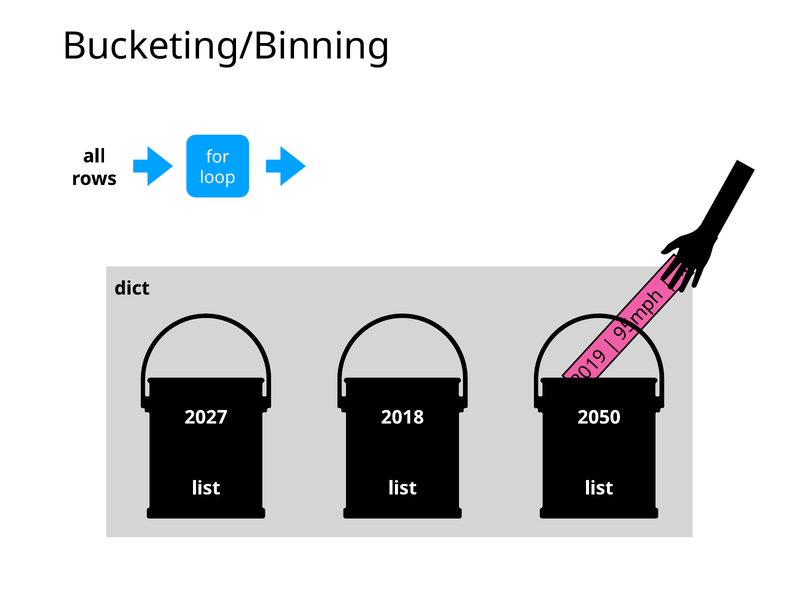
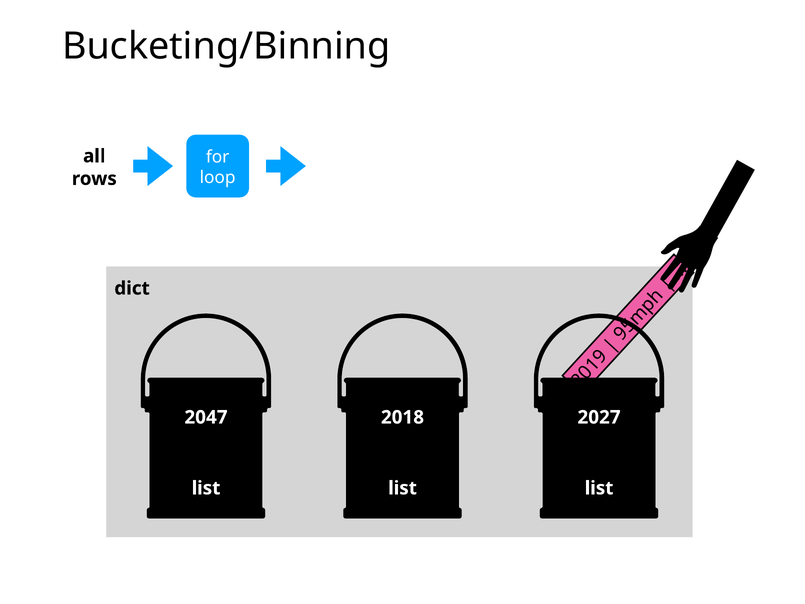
2027: 2027 -> 2047
2050: 2050 -> 2027
